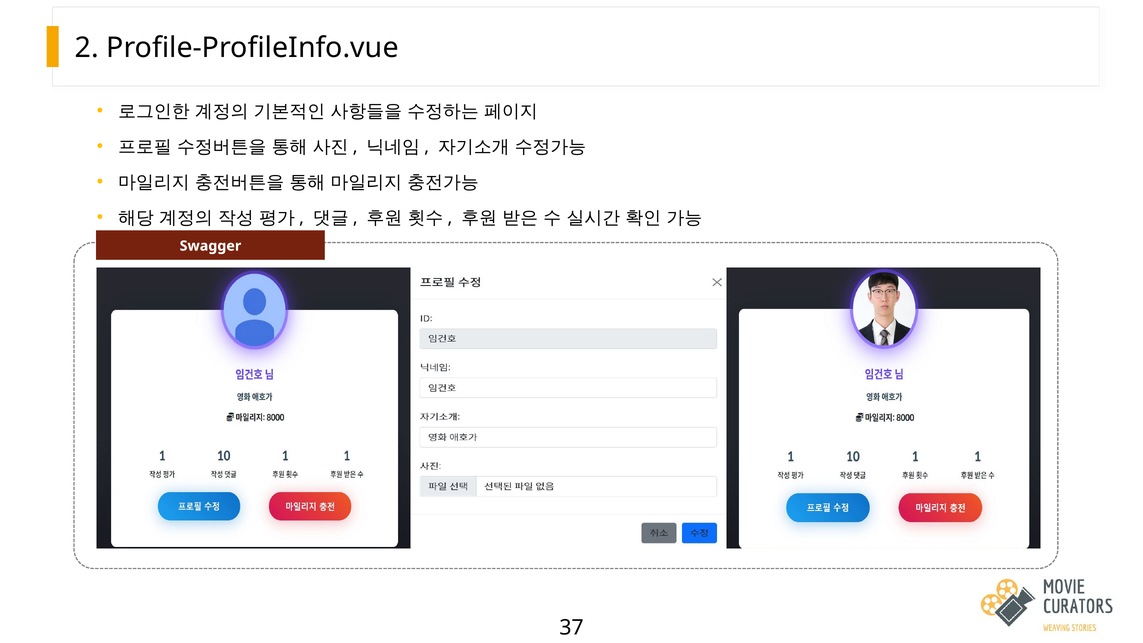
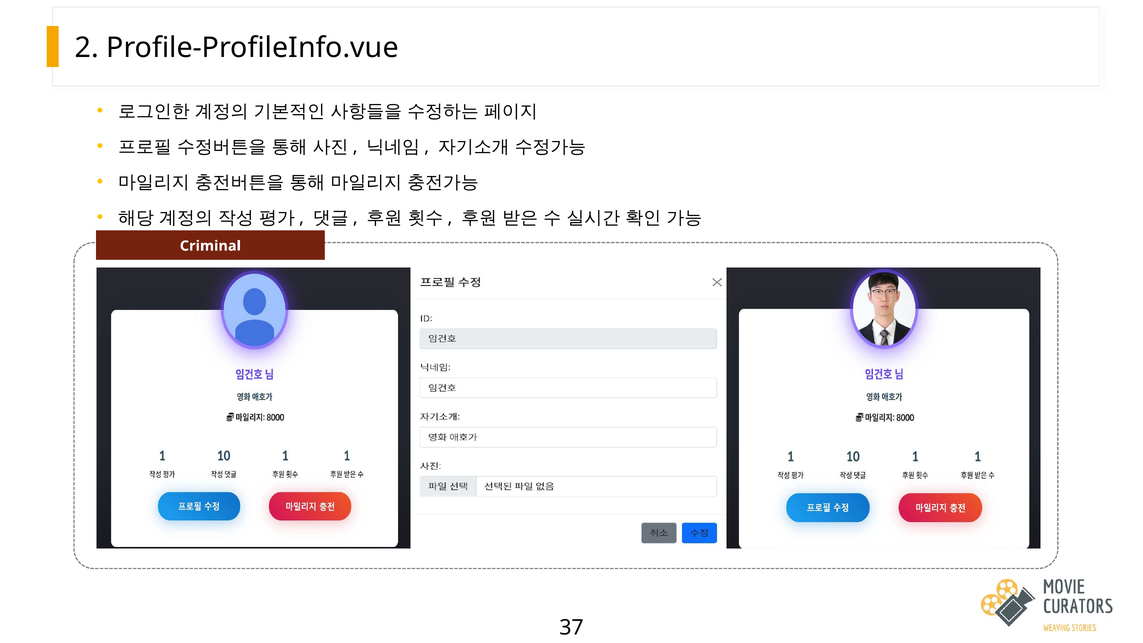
Swagger: Swagger -> Criminal
